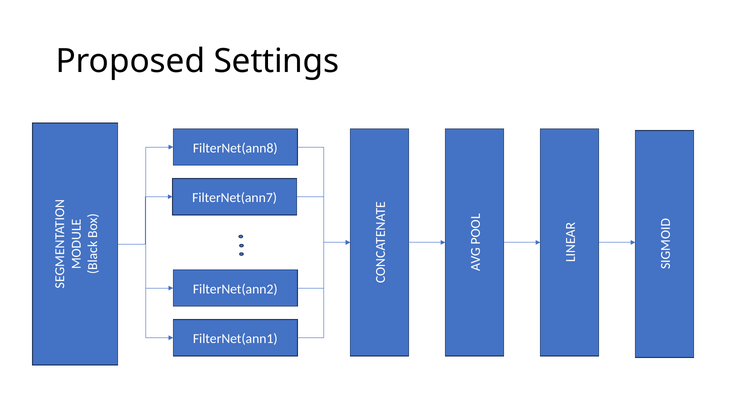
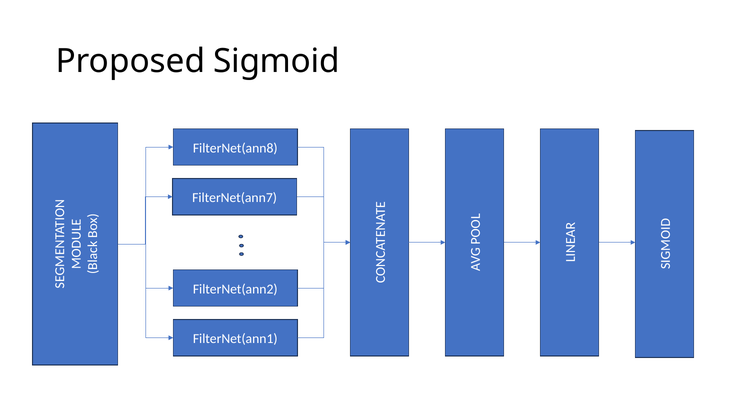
Settings: Settings -> Sigmoid
